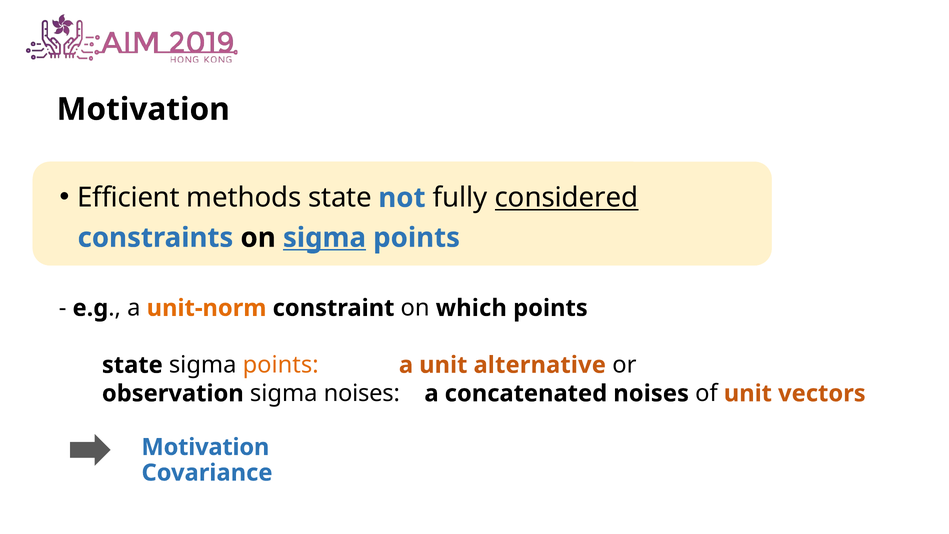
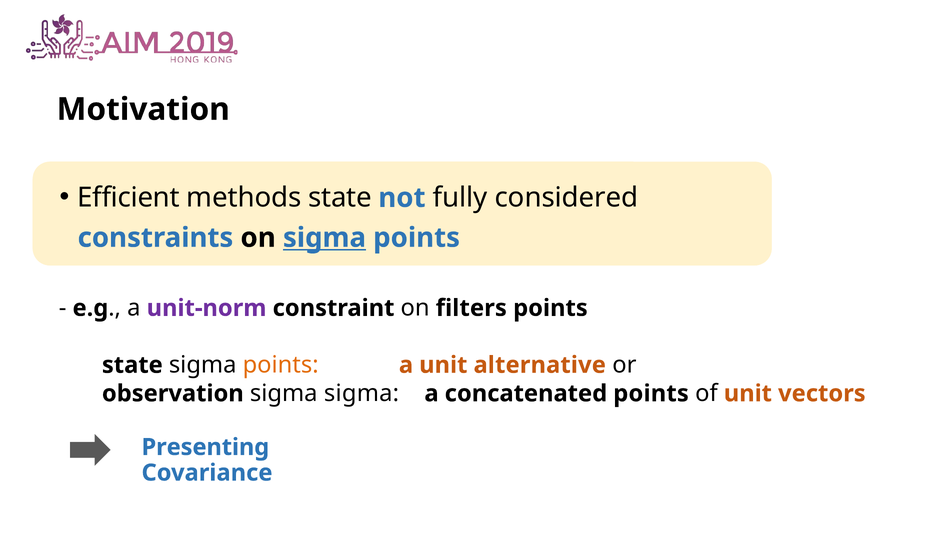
considered underline: present -> none
unit-norm colour: orange -> purple
which: which -> filters
sigma noises: noises -> sigma
concatenated noises: noises -> points
Motivation at (205, 447): Motivation -> Presenting
